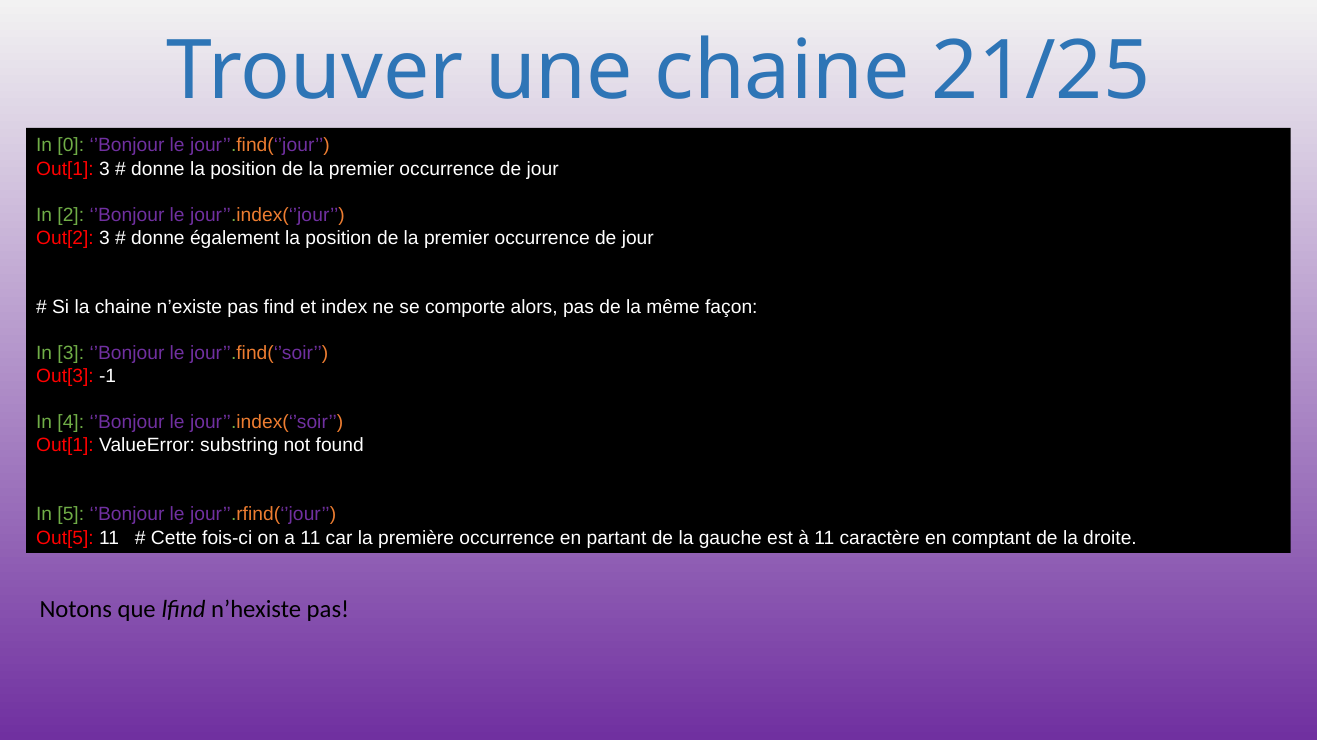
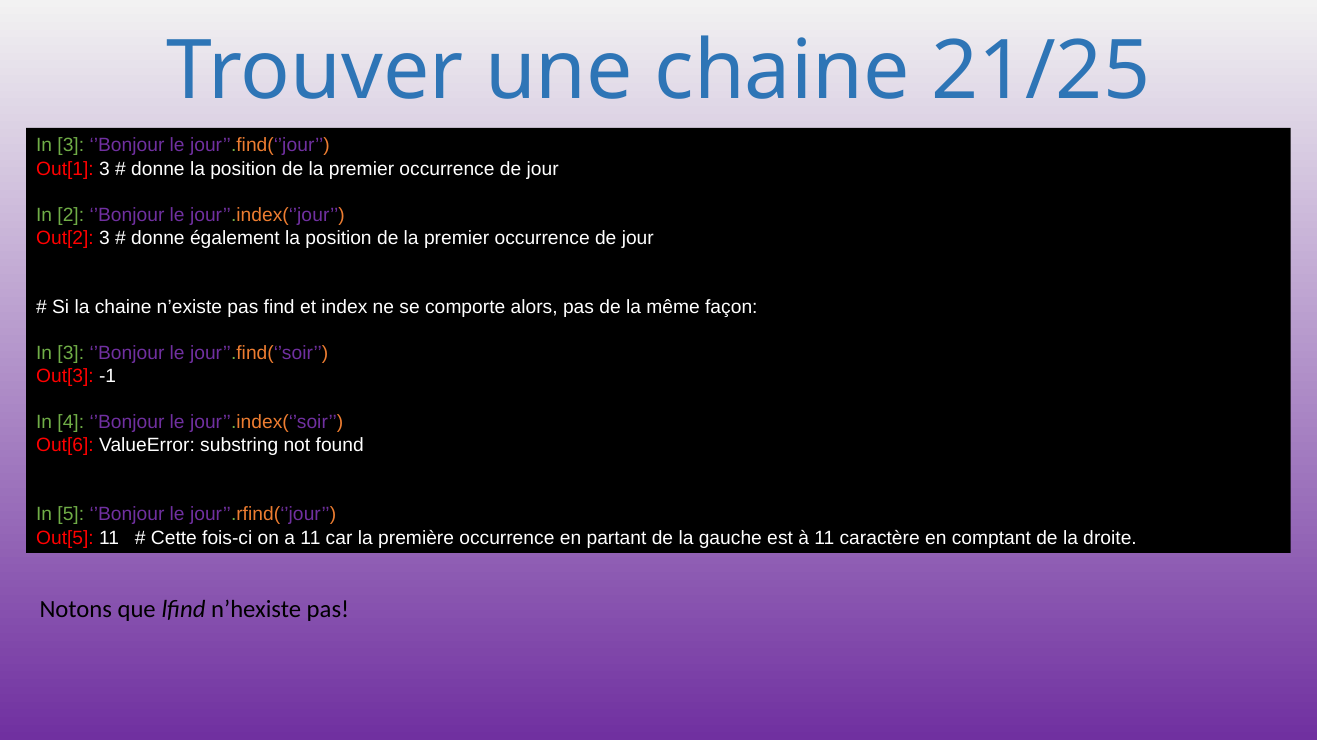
0 at (71, 146): 0 -> 3
Out[1 at (65, 445): Out[1 -> Out[6
